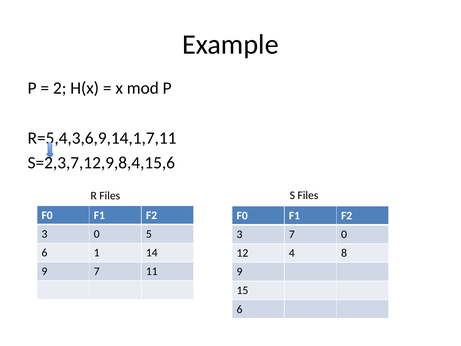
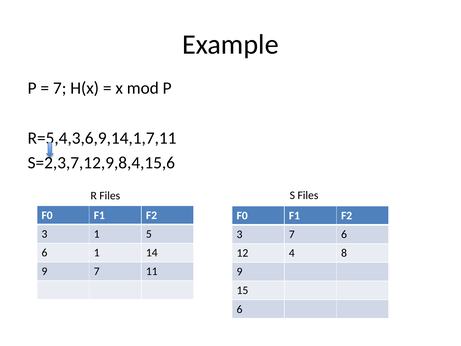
2 at (60, 88): 2 -> 7
3 0: 0 -> 1
7 0: 0 -> 6
